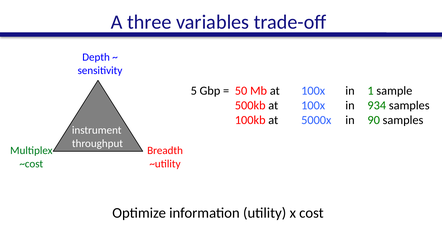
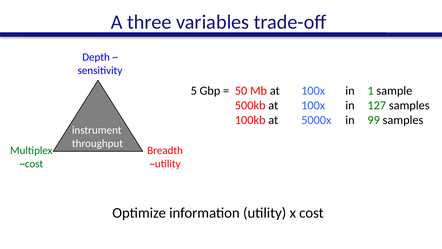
934: 934 -> 127
90: 90 -> 99
